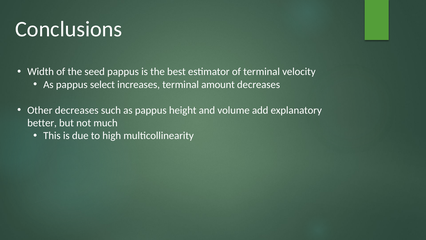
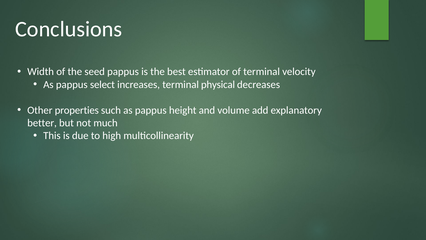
amount: amount -> physical
Other decreases: decreases -> properties
